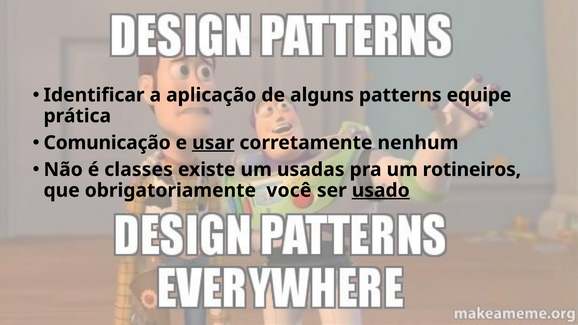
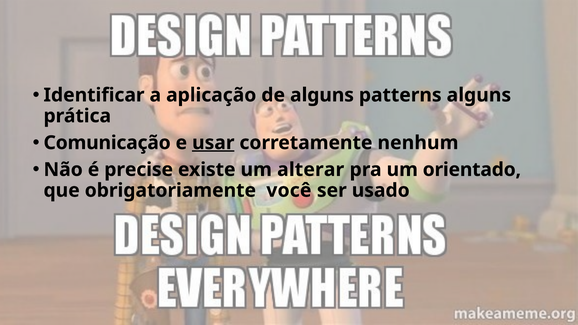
patterns equipe: equipe -> alguns
classes: classes -> precise
usadas: usadas -> alterar
rotineiros: rotineiros -> orientado
usado underline: present -> none
